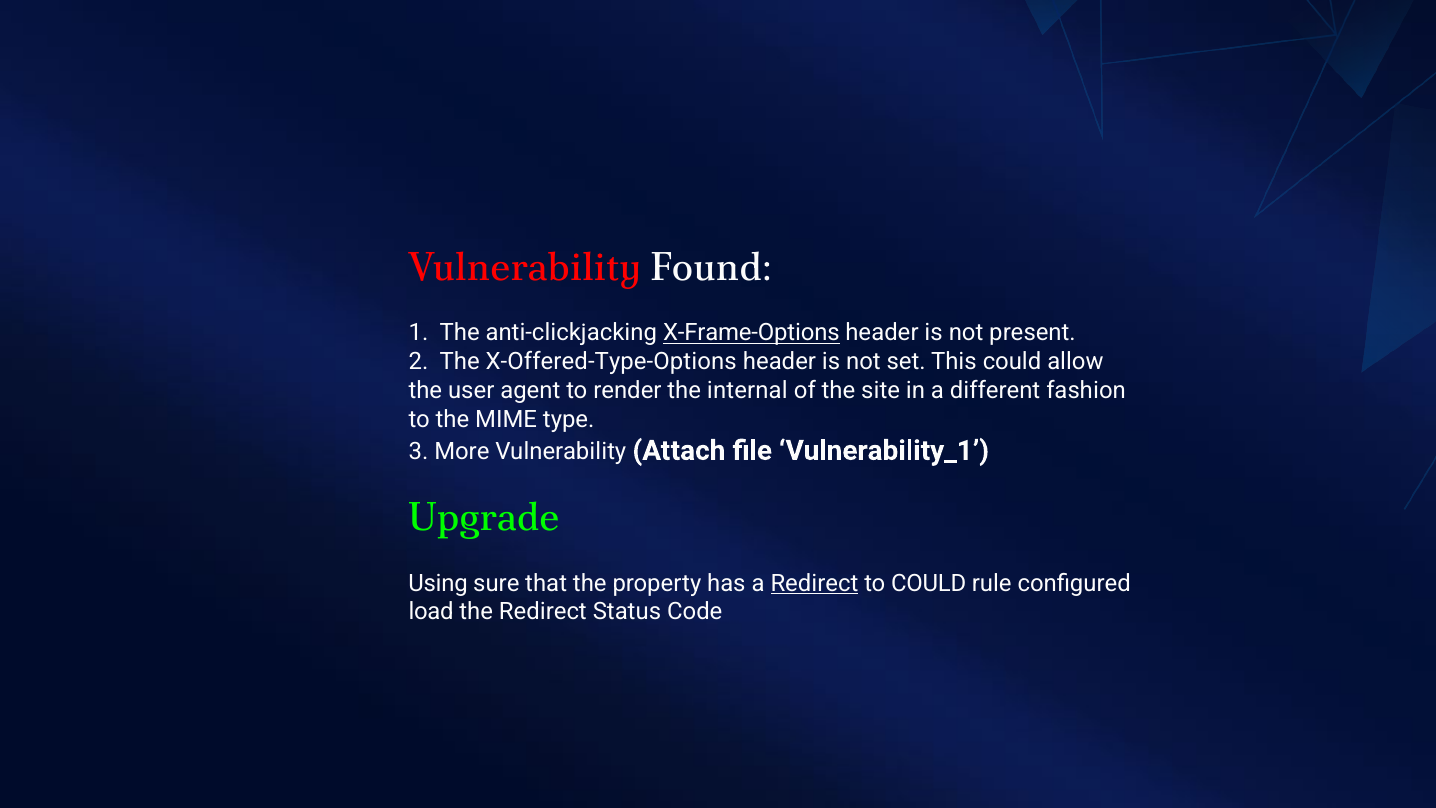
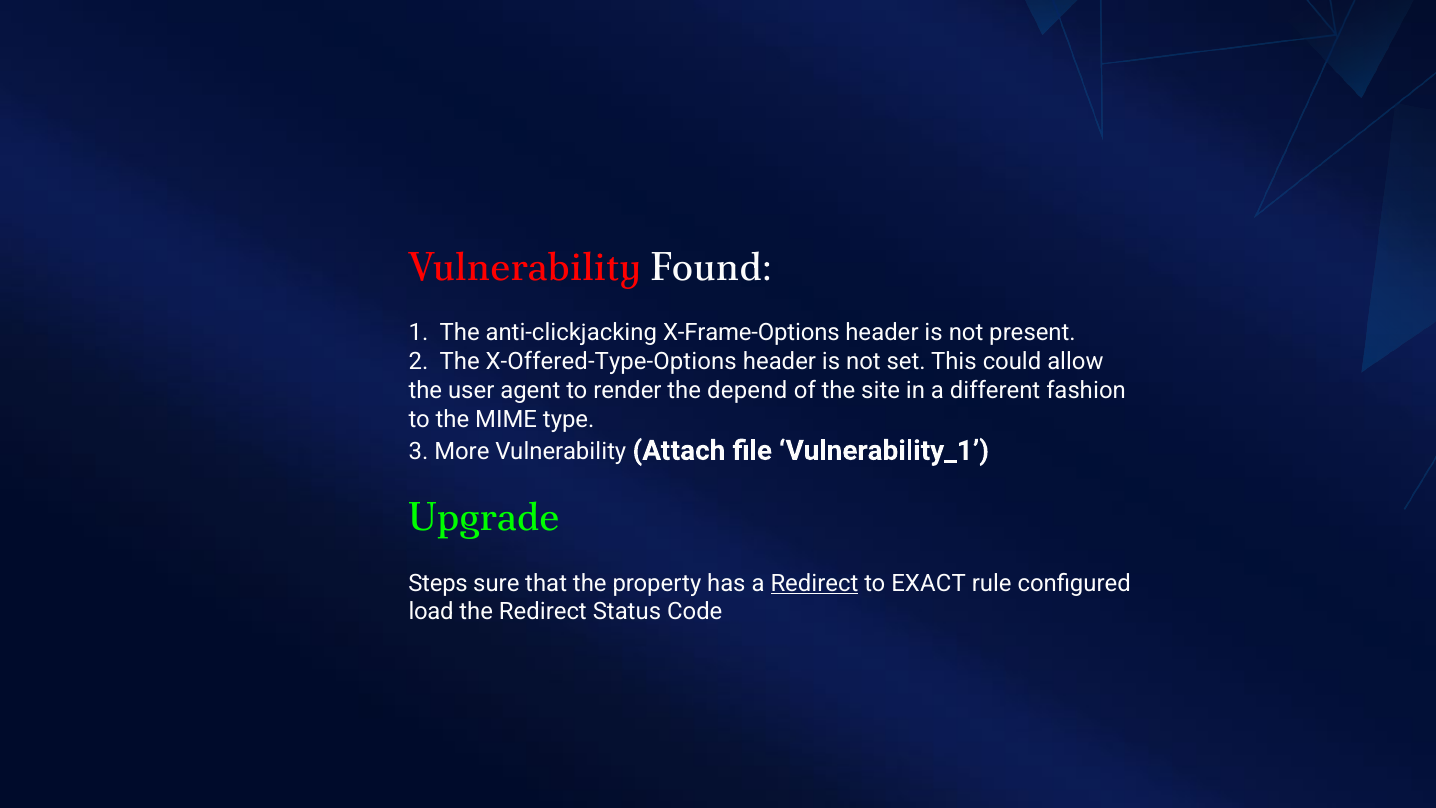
X-Frame-Options underline: present -> none
internal: internal -> depend
Using: Using -> Steps
to COULD: COULD -> EXACT
